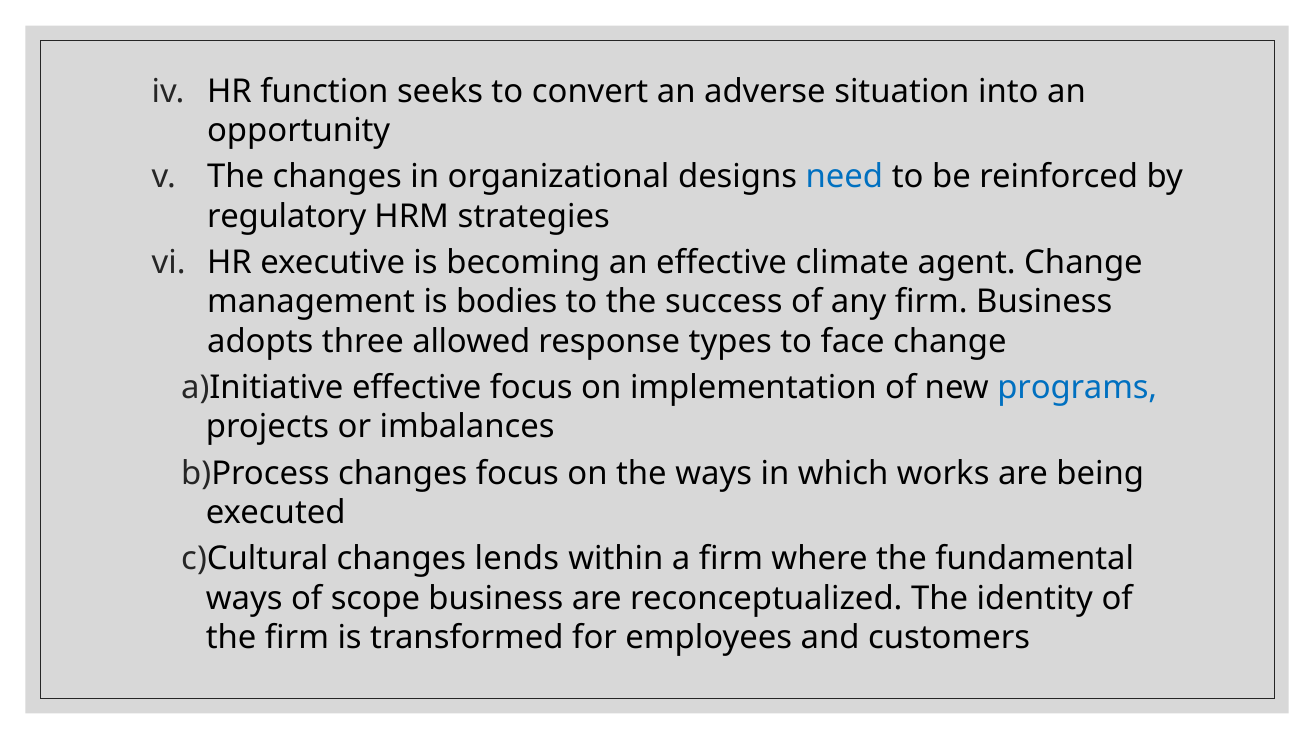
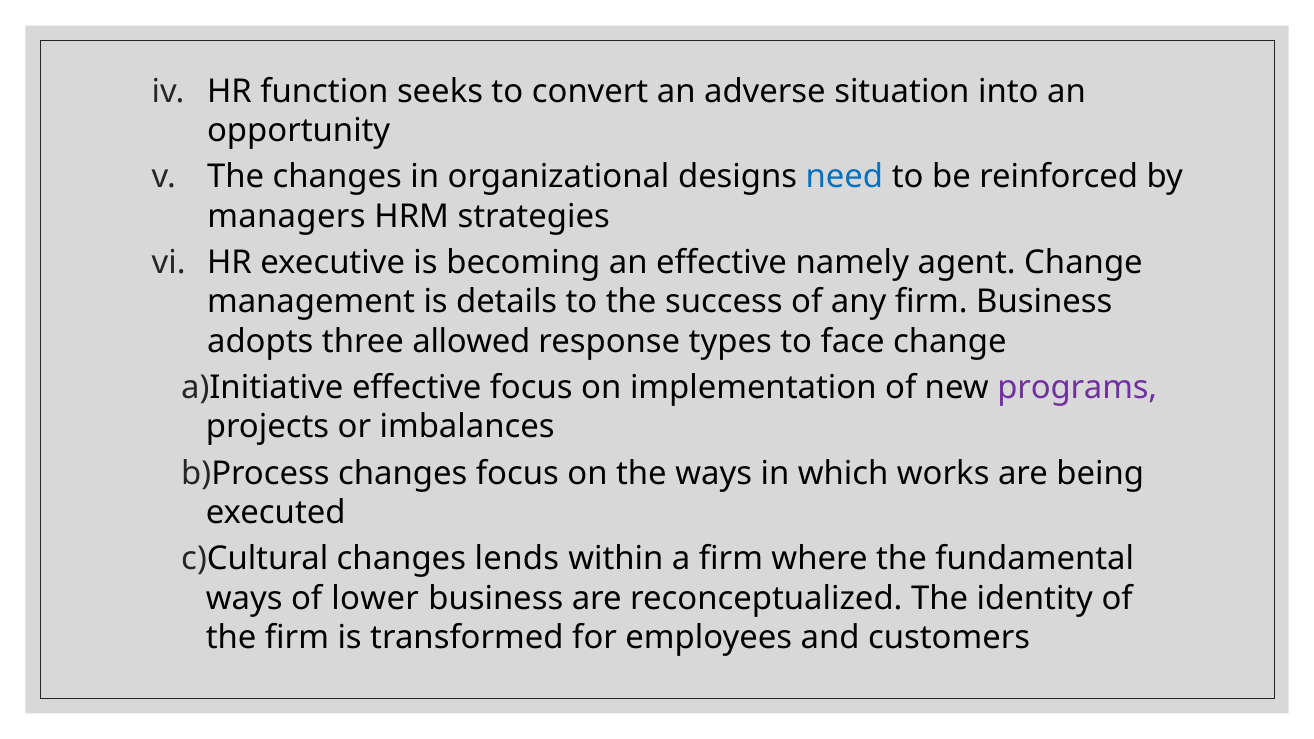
regulatory: regulatory -> managers
climate: climate -> namely
bodies: bodies -> details
programs colour: blue -> purple
scope: scope -> lower
